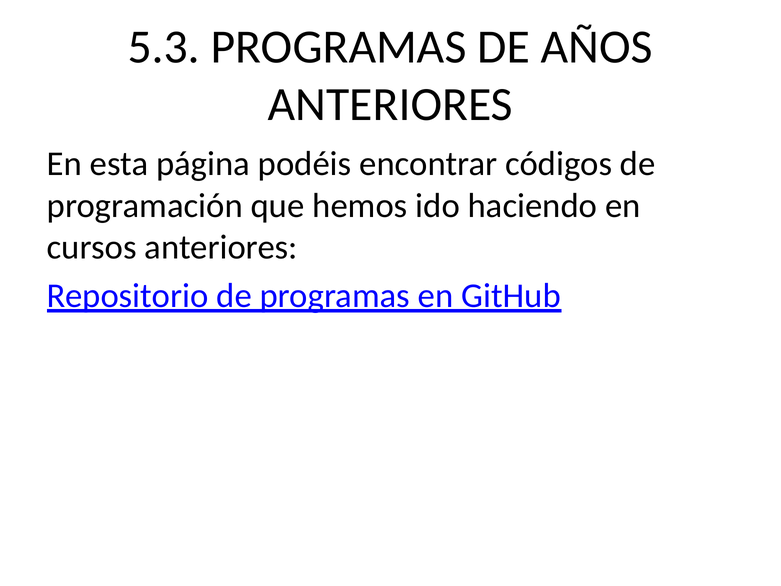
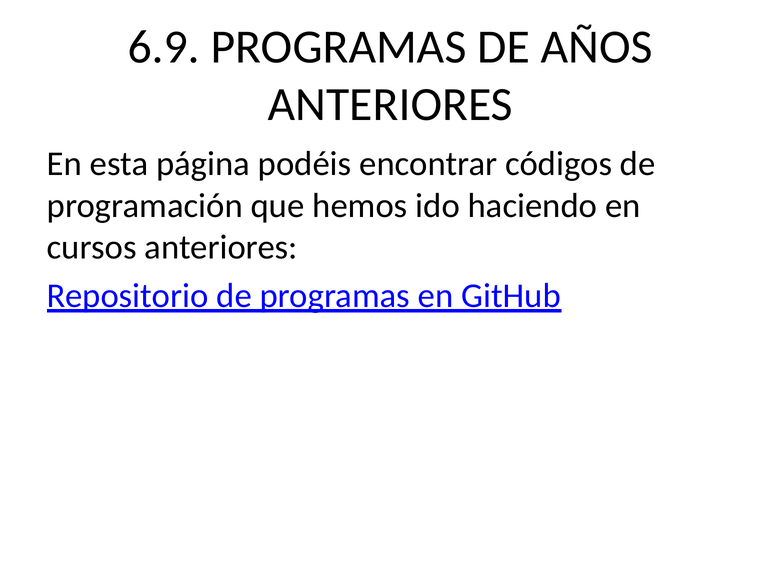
5.3: 5.3 -> 6.9
